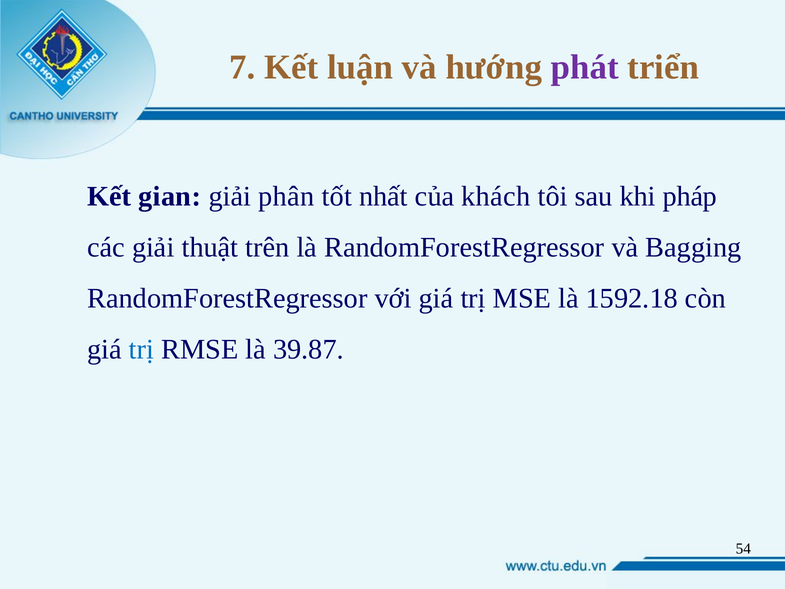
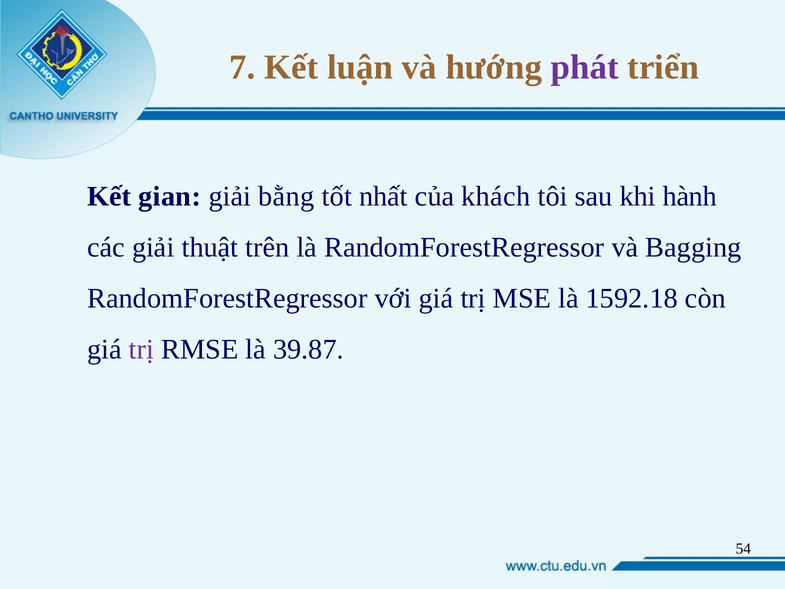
phân: phân -> bằng
pháp: pháp -> hành
trị at (141, 349) colour: blue -> purple
